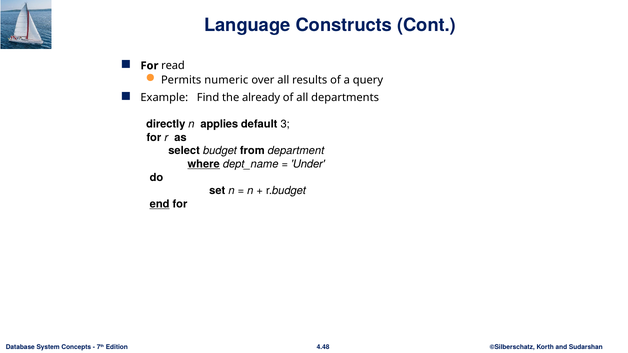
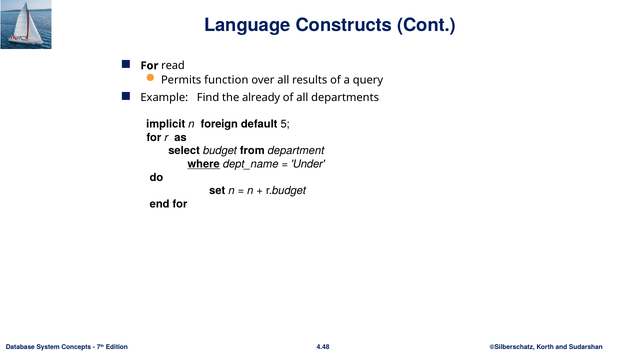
numeric: numeric -> function
directly: directly -> implicit
applies: applies -> foreign
3: 3 -> 5
end underline: present -> none
